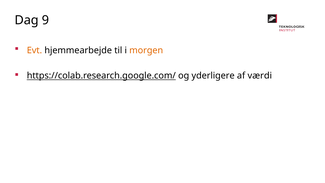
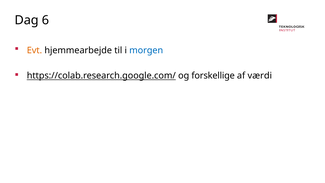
9: 9 -> 6
morgen colour: orange -> blue
yderligere: yderligere -> forskellige
